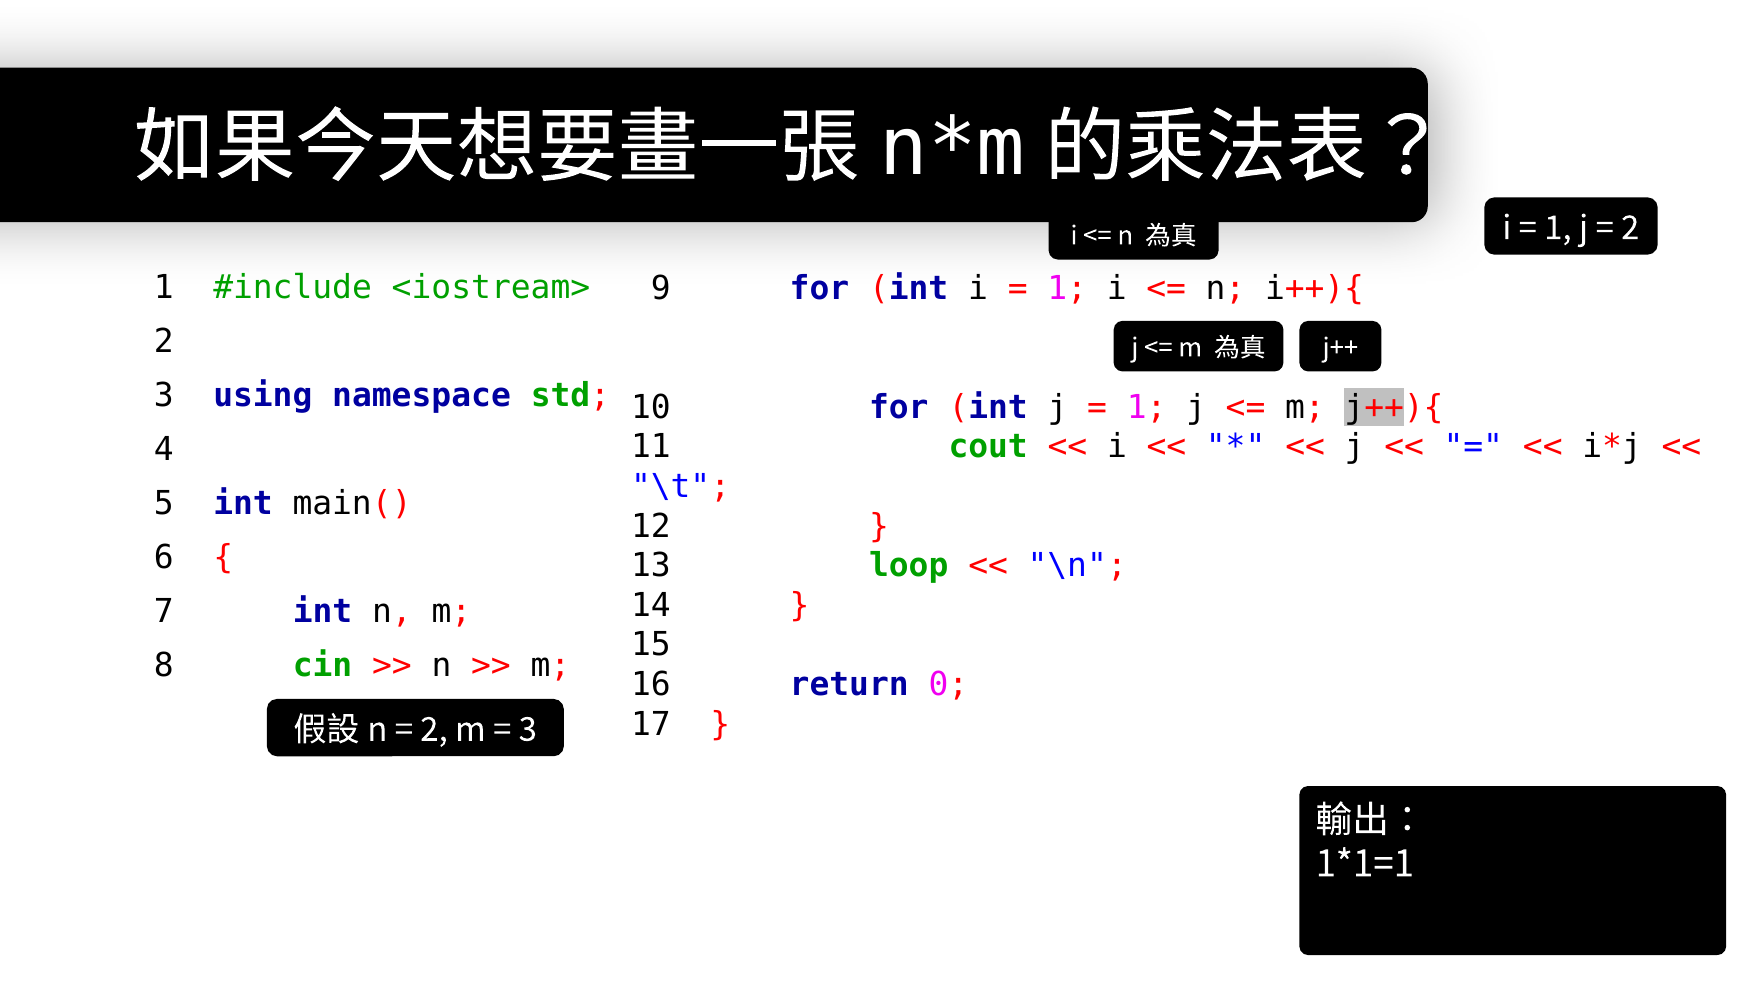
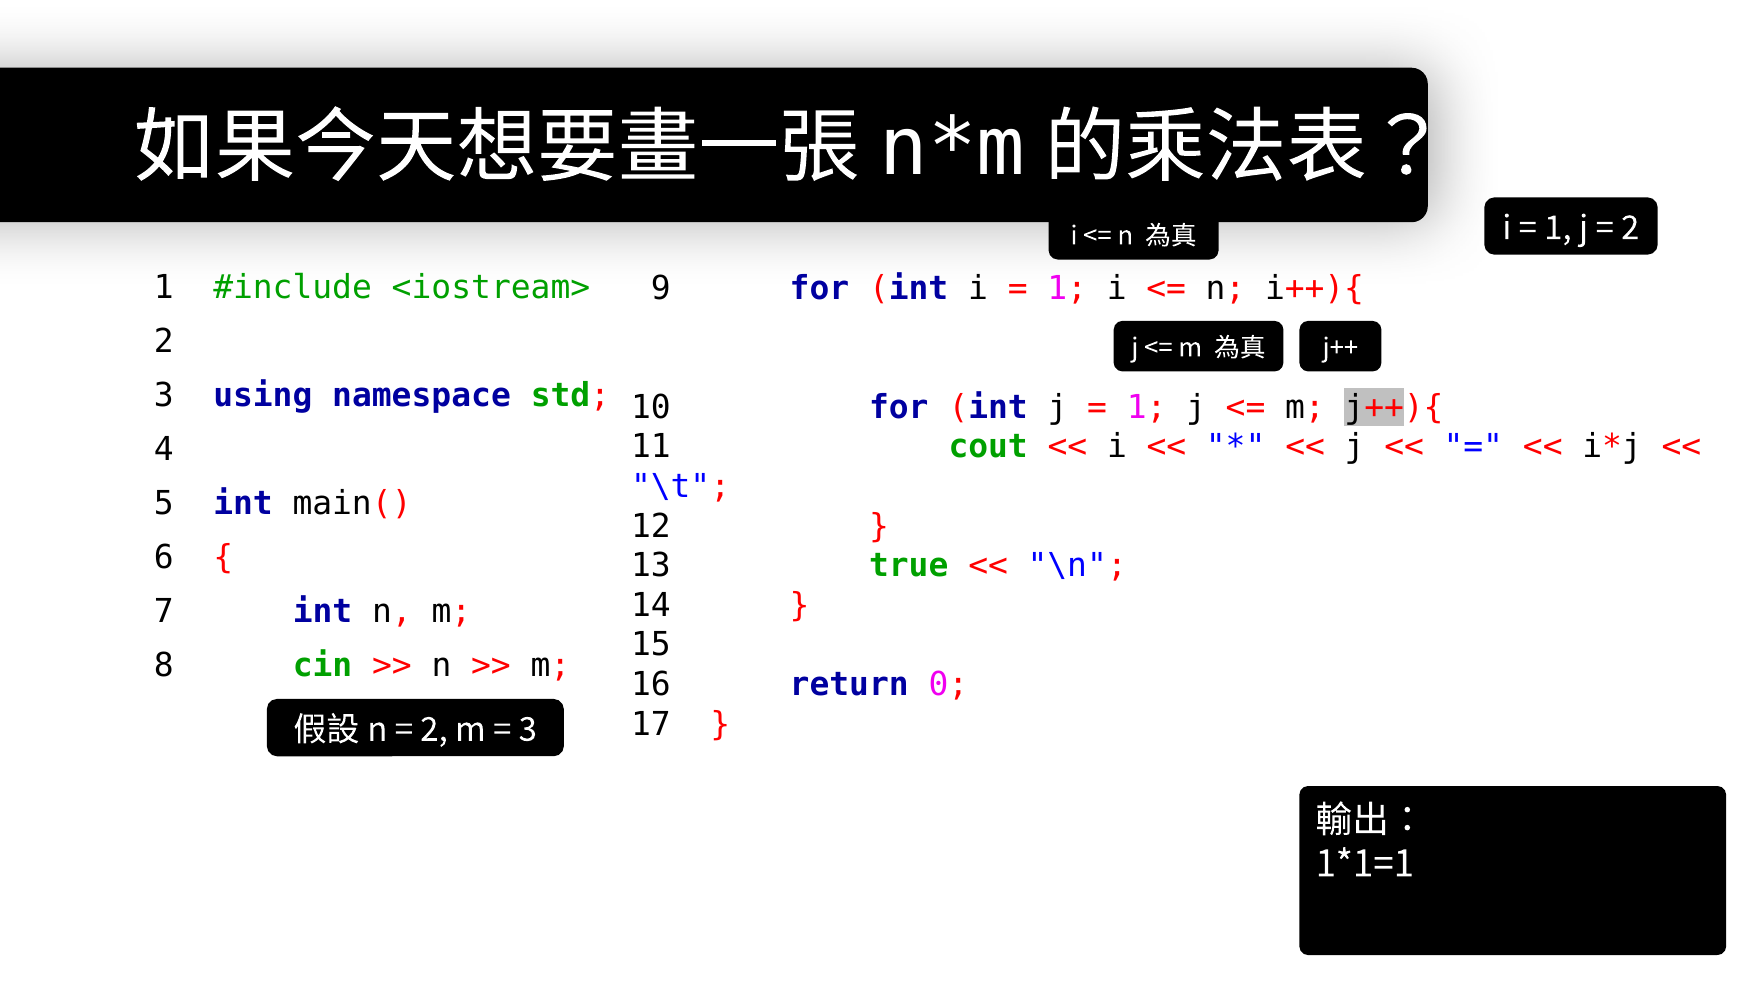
loop: loop -> true
